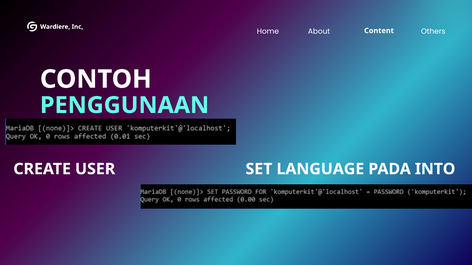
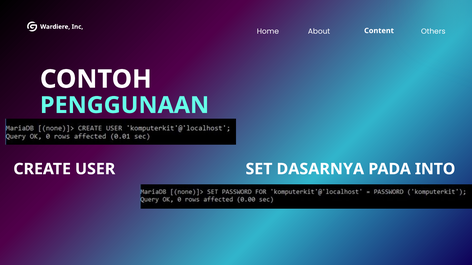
LANGUAGE: LANGUAGE -> DASARNYA
